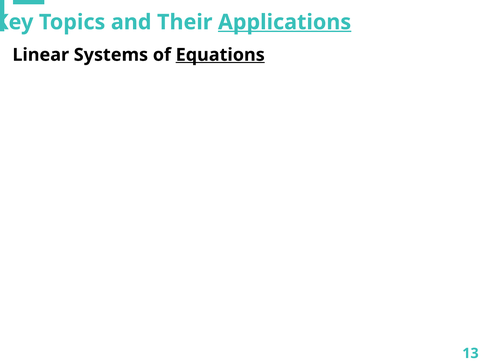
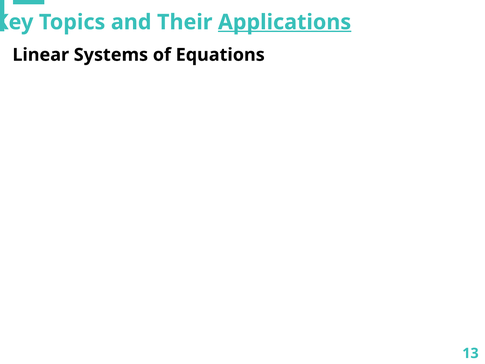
Equations underline: present -> none
